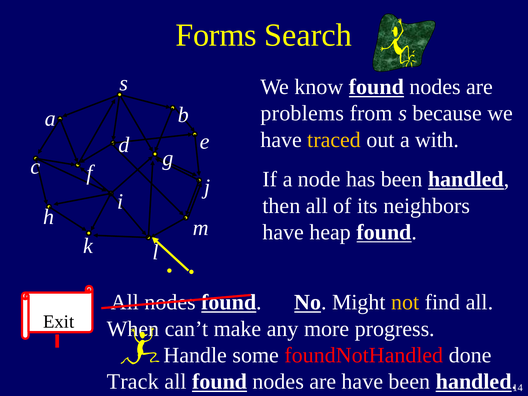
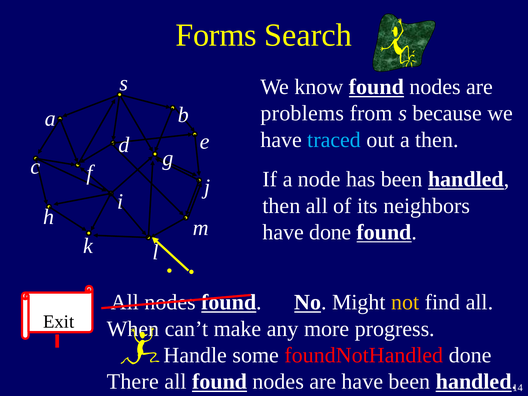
traced colour: yellow -> light blue
a with: with -> then
have heap: heap -> done
Track: Track -> There
